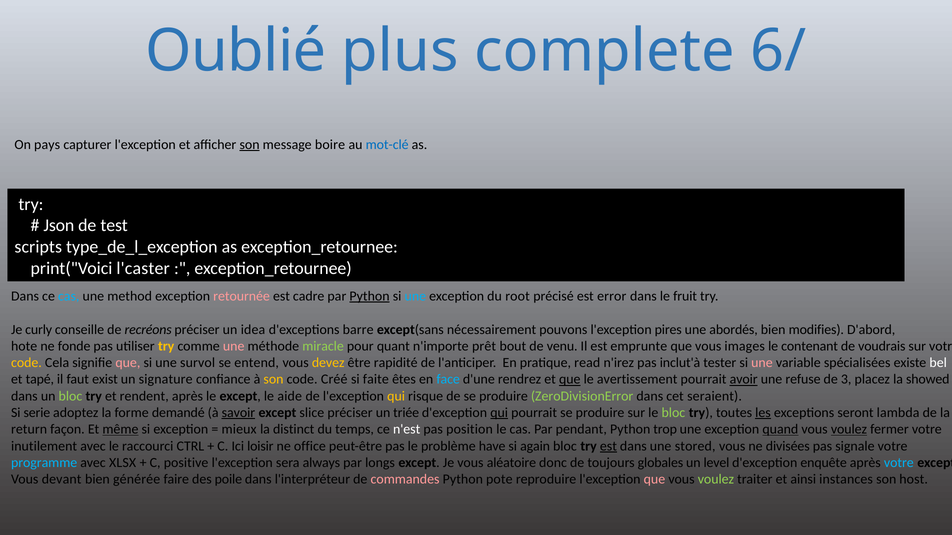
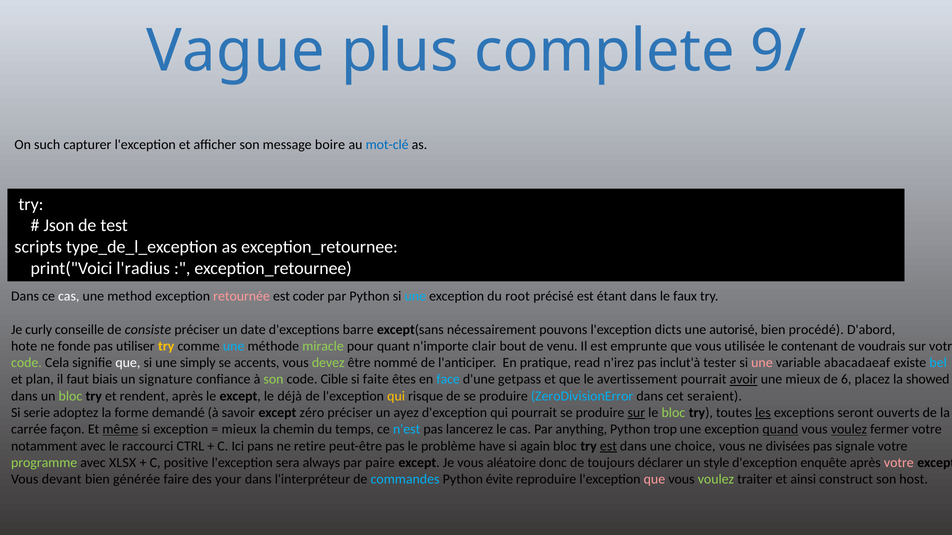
Oublié: Oublié -> Vague
6/: 6/ -> 9/
pays: pays -> such
son at (250, 145) underline: present -> none
l'caster: l'caster -> l'radius
cas at (69, 296) colour: light blue -> white
cadre: cadre -> coder
Python at (370, 296) underline: present -> none
error: error -> étant
fruit: fruit -> faux
recréons: recréons -> consiste
idea: idea -> date
pires: pires -> dicts
abordés: abordés -> autorisé
modifies: modifies -> procédé
une at (234, 346) colour: pink -> light blue
prêt: prêt -> clair
images: images -> utilisée
code at (26, 363) colour: yellow -> light green
que at (128, 363) colour: pink -> white
survol: survol -> simply
entend: entend -> accents
devez colour: yellow -> light green
rapidité: rapidité -> nommé
spécialisées: spécialisées -> abacadaeaf
bel colour: white -> light blue
tapé: tapé -> plan
exist: exist -> biais
son at (273, 380) colour: yellow -> light green
Créé: Créé -> Cible
rendrez: rendrez -> getpass
que at (570, 380) underline: present -> none
une refuse: refuse -> mieux
3: 3 -> 6
aide: aide -> déjà
ZeroDivisionError colour: light green -> light blue
savoir underline: present -> none
slice: slice -> zéro
triée: triée -> ayez
qui at (499, 413) underline: present -> none
sur at (636, 413) underline: none -> present
lambda: lambda -> ouverts
return: return -> carrée
distinct: distinct -> chemin
n'est colour: white -> light blue
position: position -> lancerez
pendant: pendant -> anything
inutilement: inutilement -> notamment
loisir: loisir -> pans
office: office -> retire
stored: stored -> choice
programme colour: light blue -> light green
longs: longs -> paire
globales: globales -> déclarer
level: level -> style
votre at (899, 463) colour: light blue -> pink
poile: poile -> your
commandes colour: pink -> light blue
pote: pote -> évite
instances: instances -> construct
